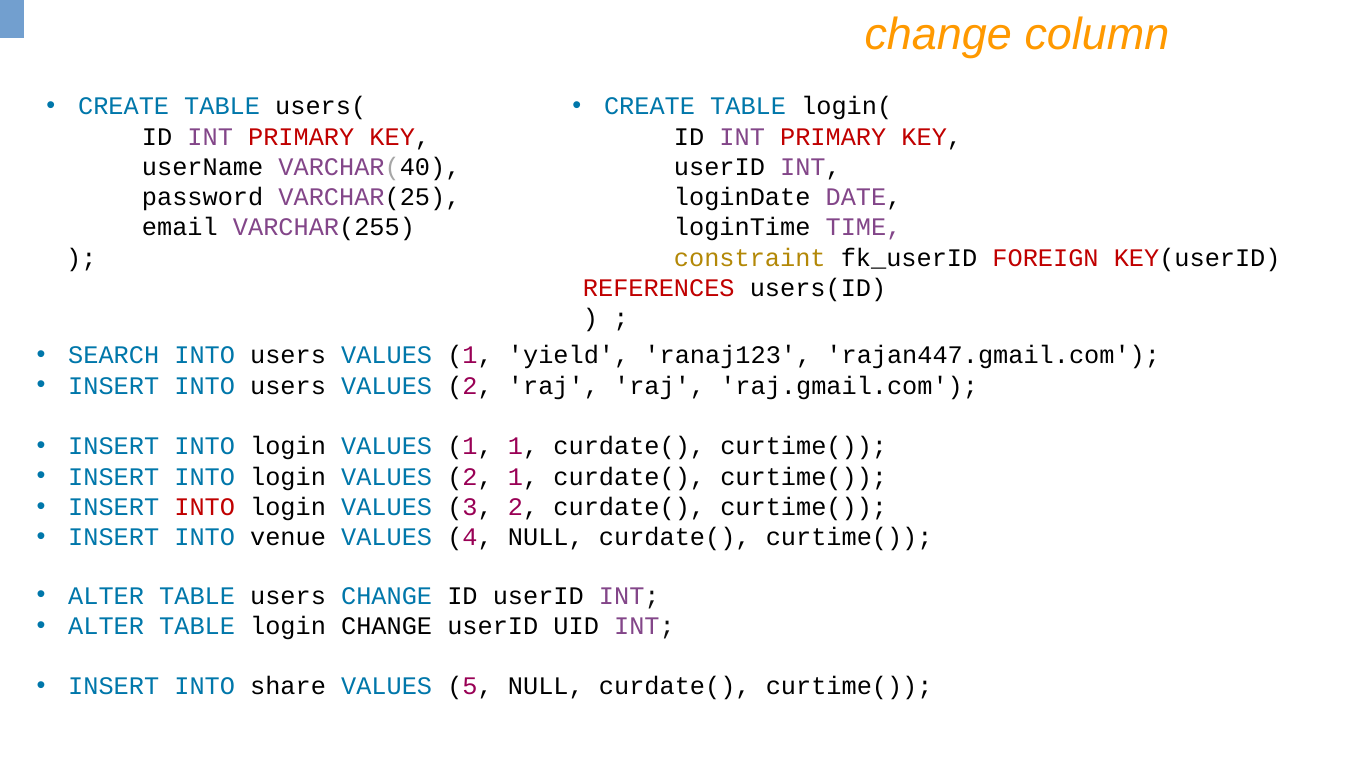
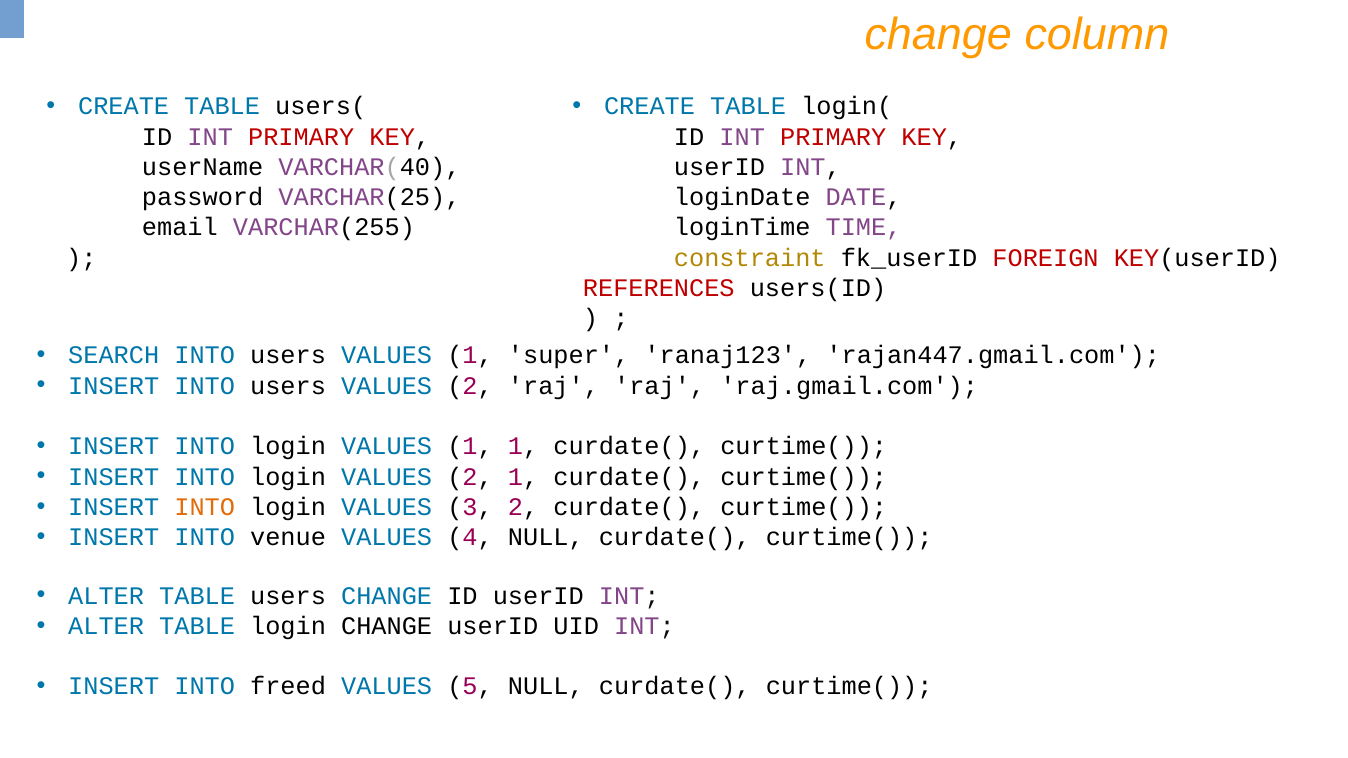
yield: yield -> super
INTO at (205, 507) colour: red -> orange
share: share -> freed
